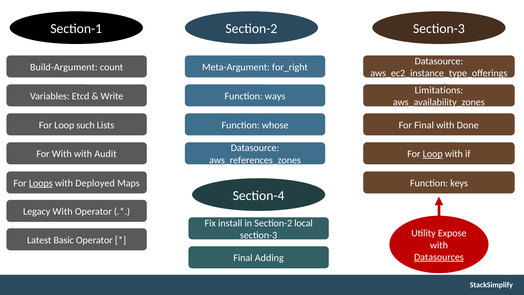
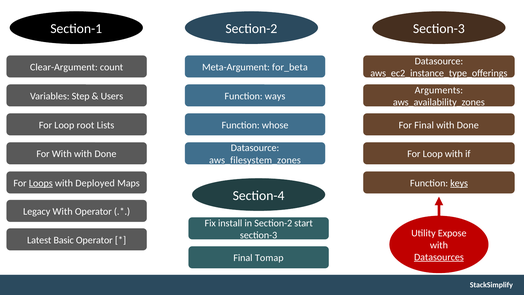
Build-Argument: Build-Argument -> Clear-Argument
for_right: for_right -> for_beta
Limitations: Limitations -> Arguments
Etcd: Etcd -> Step
Write: Write -> Users
such: such -> root
Audit at (105, 154): Audit -> Done
Loop at (433, 154) underline: present -> none
aws_references_zones: aws_references_zones -> aws_filesystem_zones
keys underline: none -> present
local: local -> start
Adding: Adding -> Tomap
